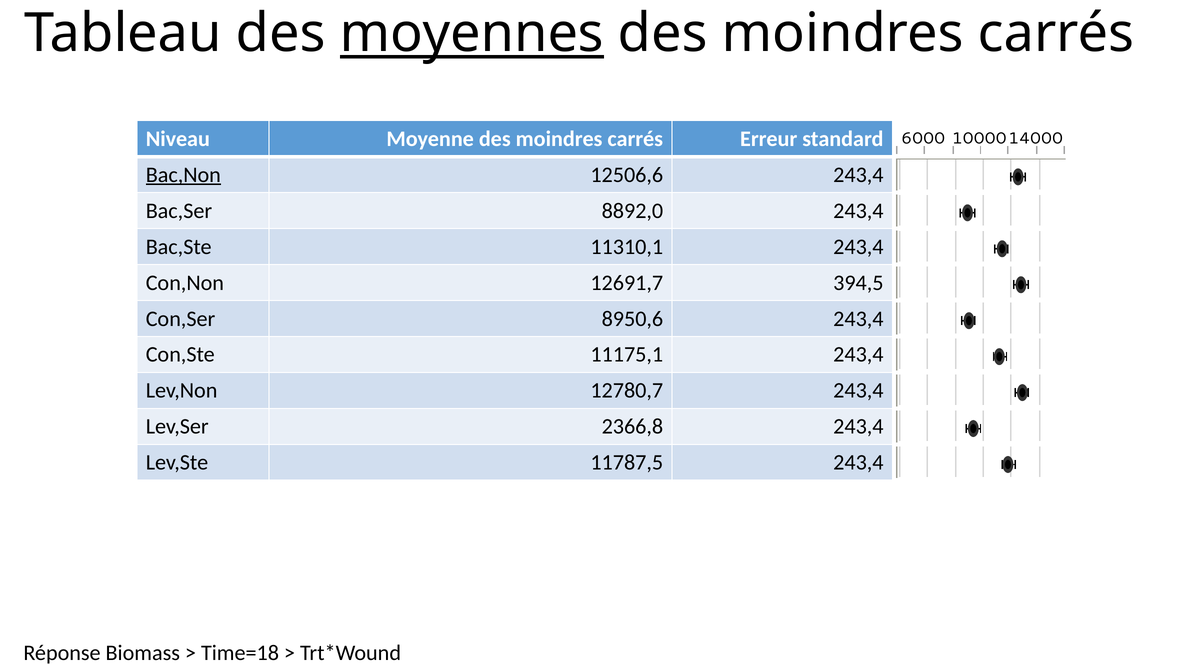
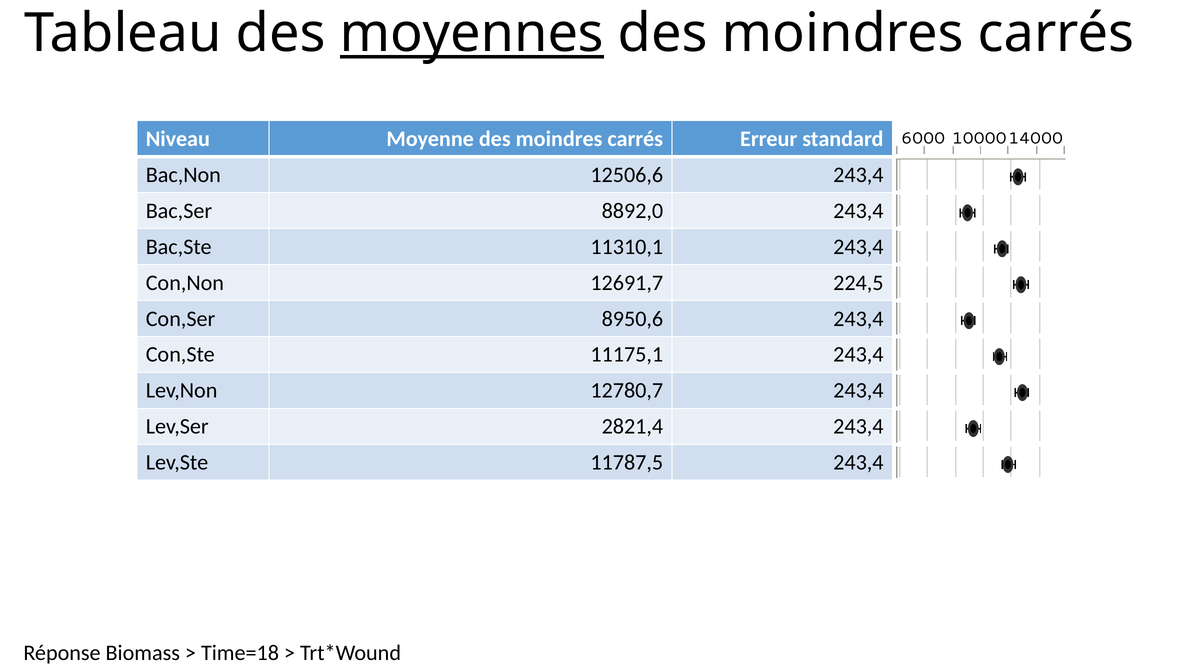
Bac,Non underline: present -> none
394,5: 394,5 -> 224,5
2366,8: 2366,8 -> 2821,4
